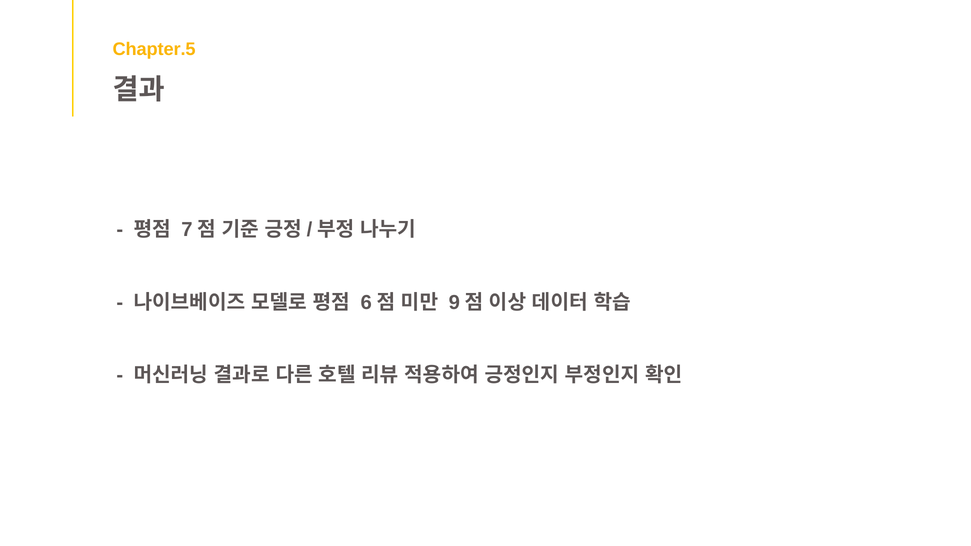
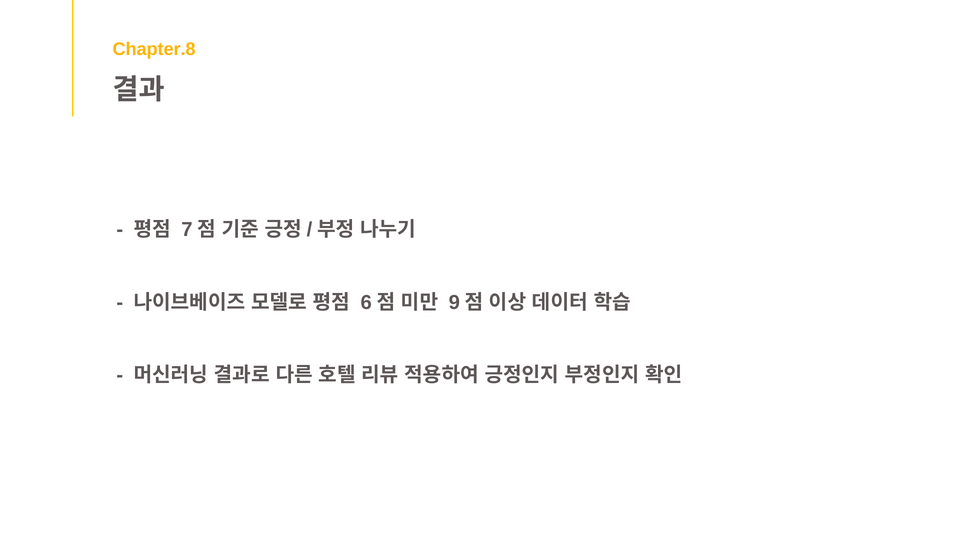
Chapter.5: Chapter.5 -> Chapter.8
